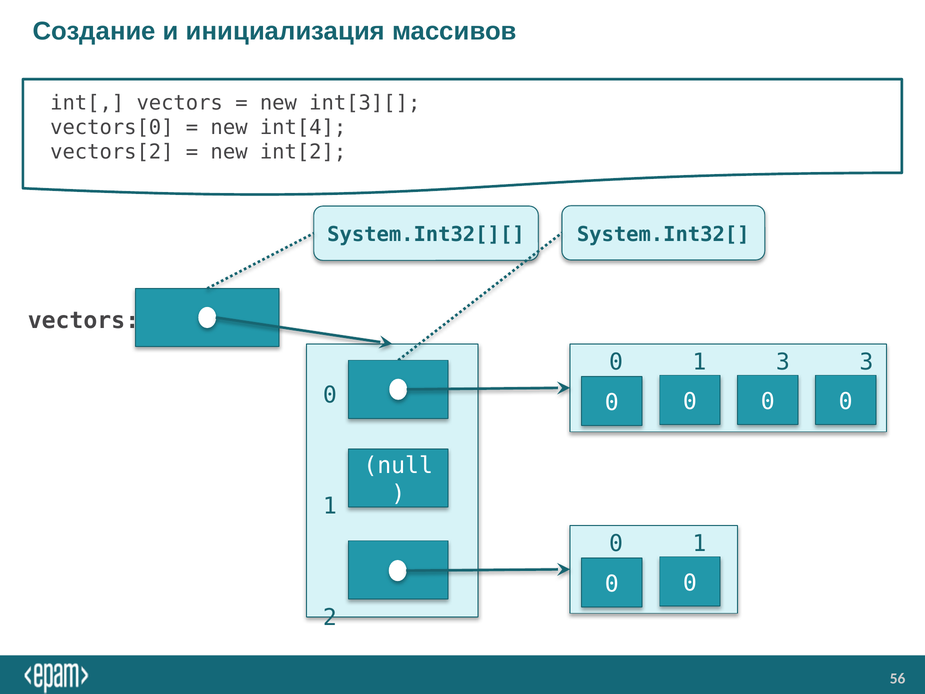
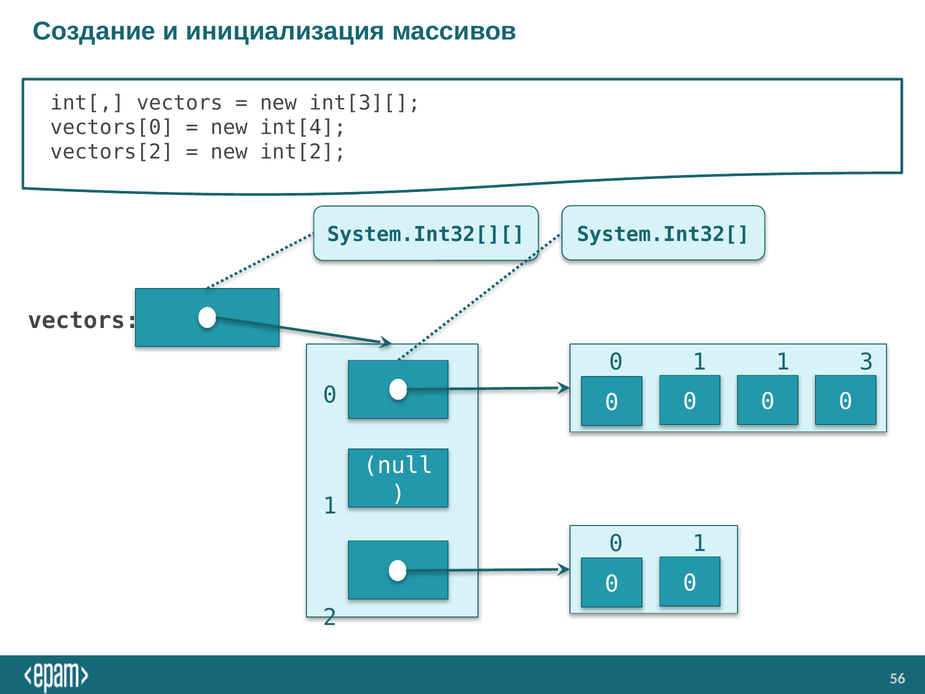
1 3: 3 -> 1
